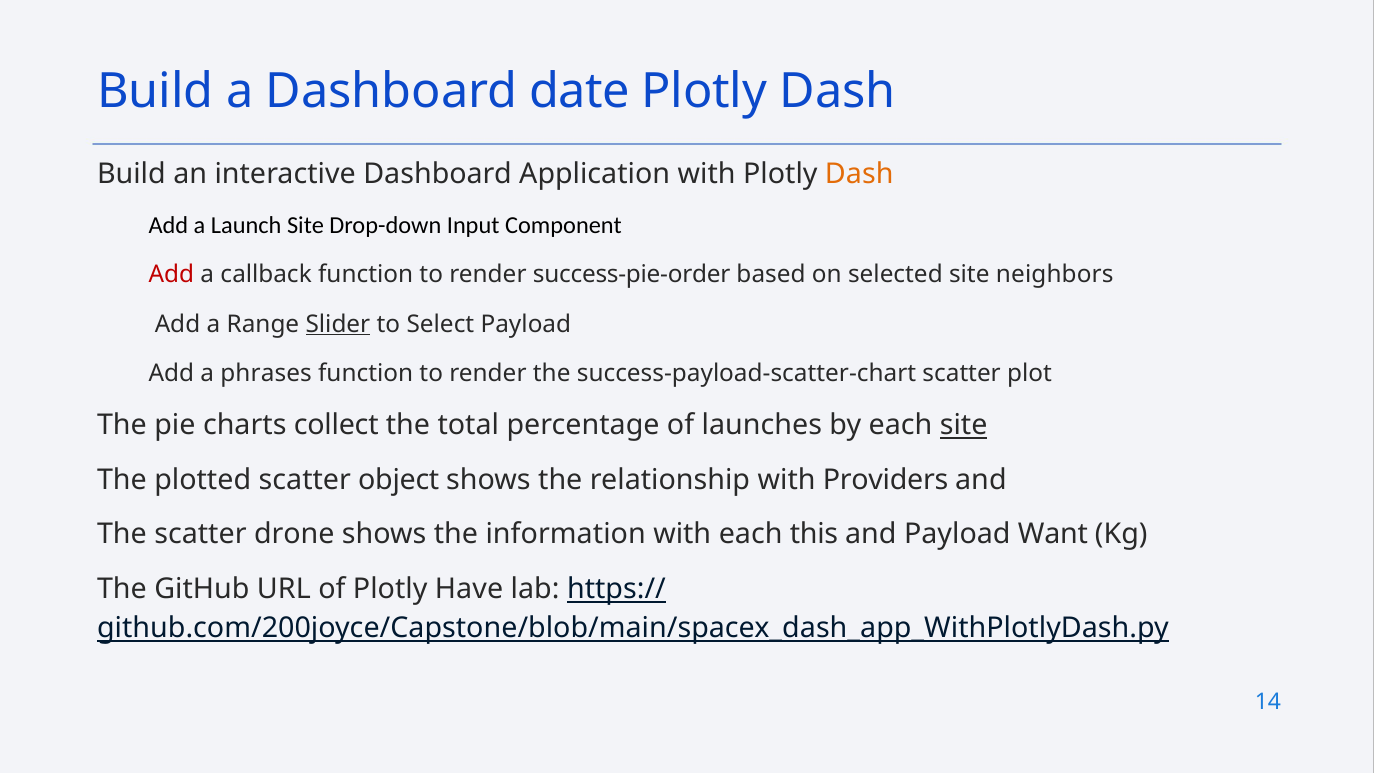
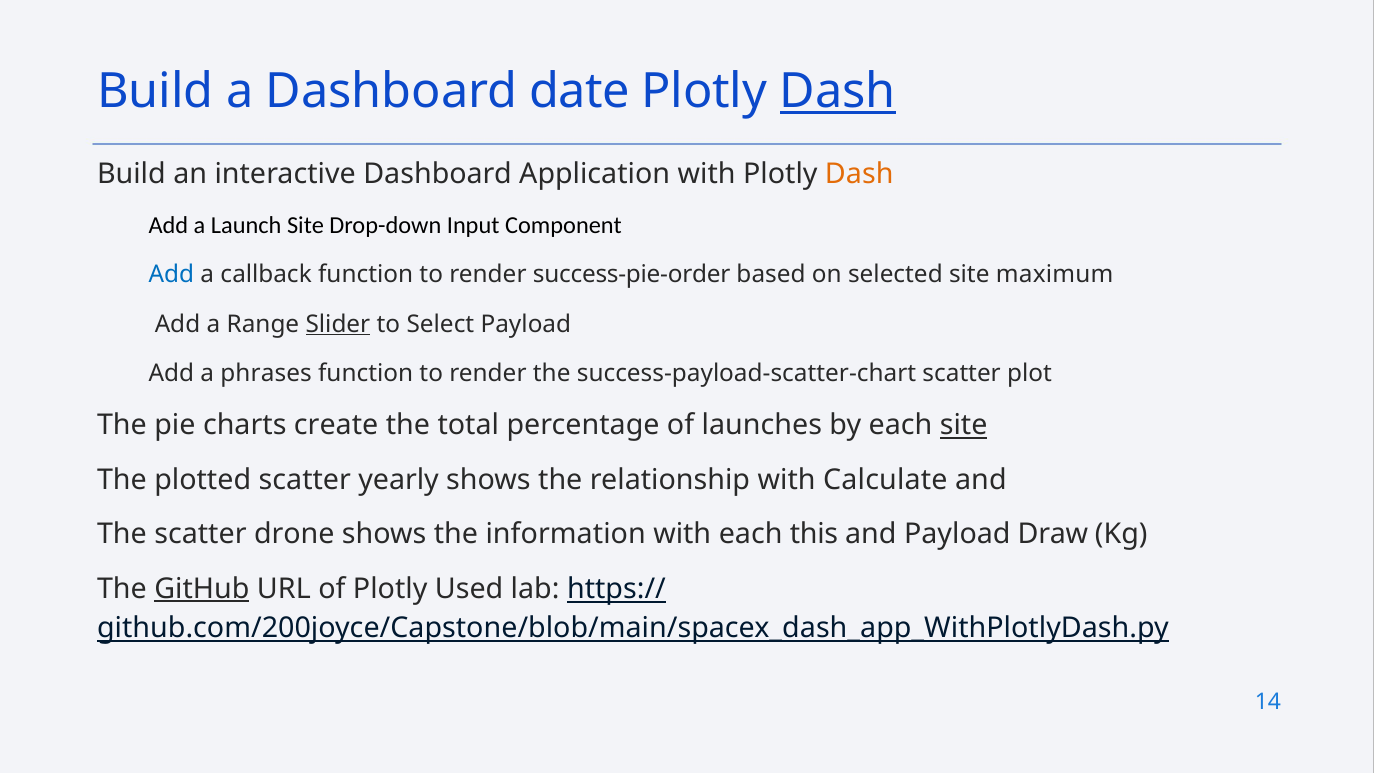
Dash at (838, 92) underline: none -> present
Add at (171, 275) colour: red -> blue
neighbors: neighbors -> maximum
collect: collect -> create
object: object -> yearly
Providers: Providers -> Calculate
Want: Want -> Draw
GitHub underline: none -> present
Have: Have -> Used
